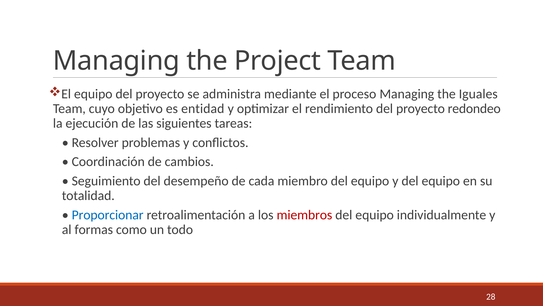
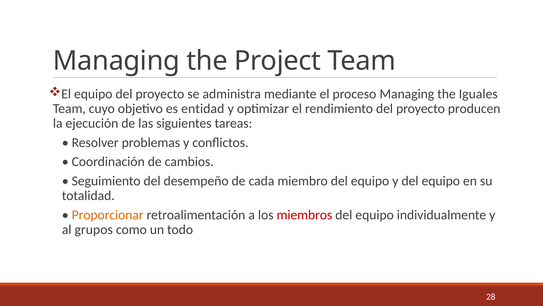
redondeo: redondeo -> producen
Proporcionar colour: blue -> orange
formas: formas -> grupos
